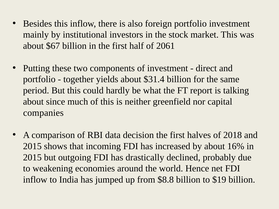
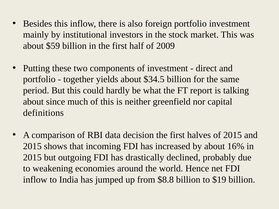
$67: $67 -> $59
2061: 2061 -> 2009
$31.4: $31.4 -> $34.5
companies: companies -> definitions
of 2018: 2018 -> 2015
